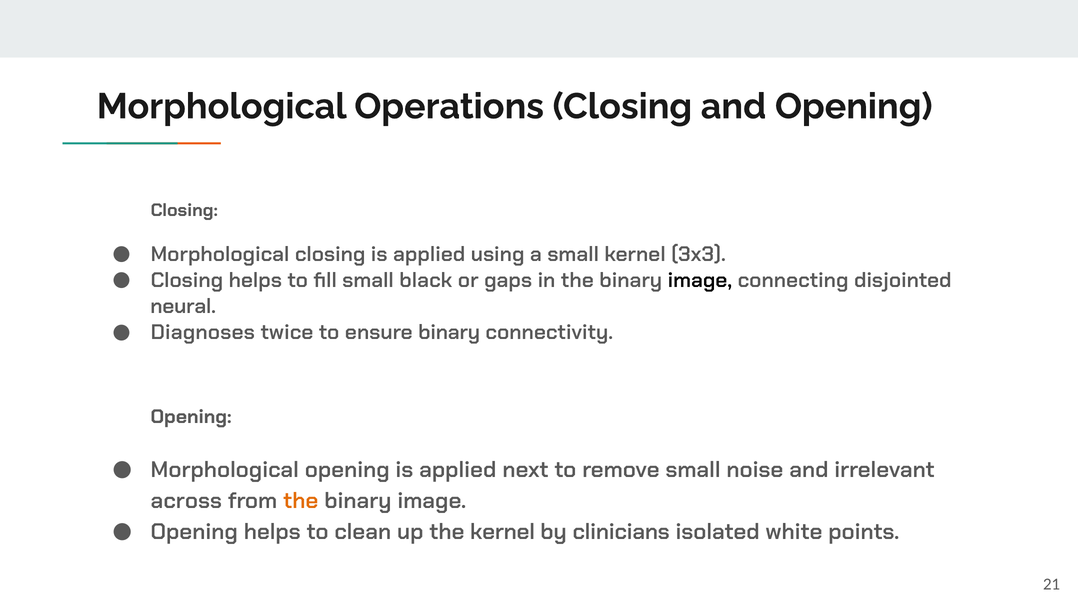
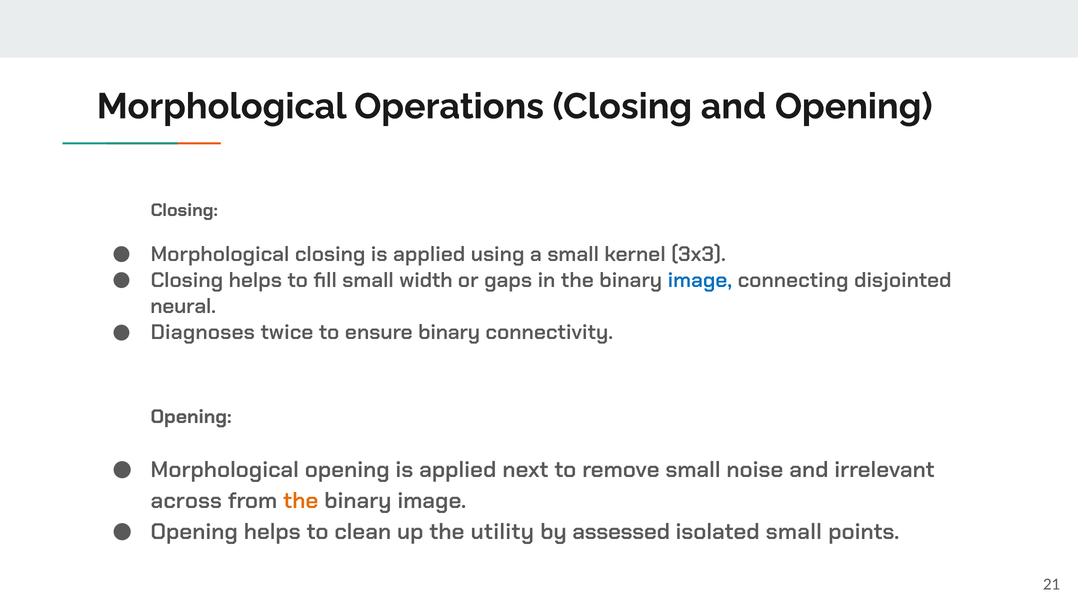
black: black -> width
image at (700, 280) colour: black -> blue
the kernel: kernel -> utility
clinicians: clinicians -> assessed
isolated white: white -> small
